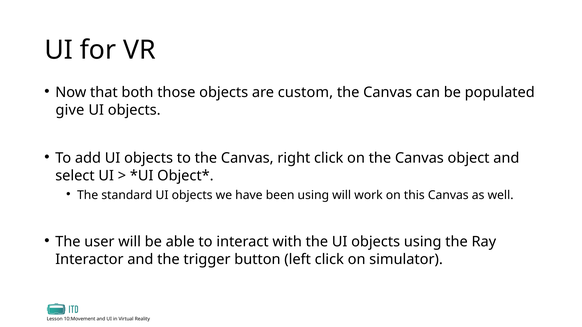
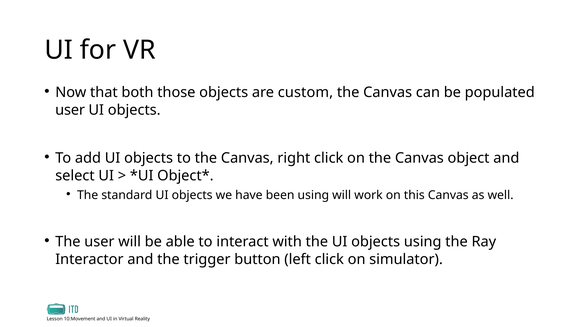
give at (70, 110): give -> user
